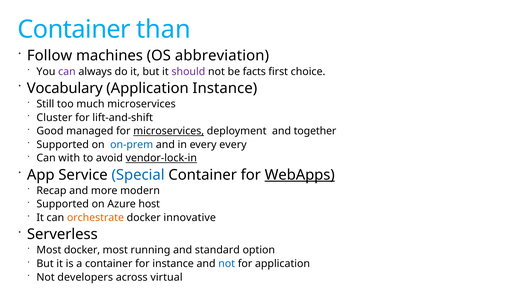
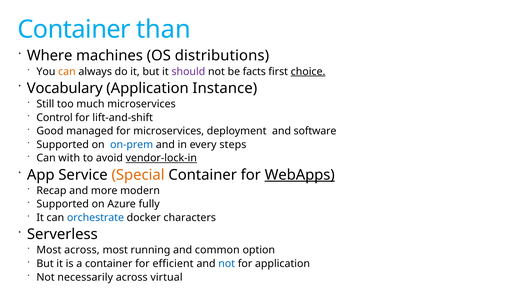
Follow: Follow -> Where
abbreviation: abbreviation -> distributions
can at (67, 72) colour: purple -> orange
choice underline: none -> present
Cluster: Cluster -> Control
microservices at (169, 131) underline: present -> none
together: together -> software
every every: every -> steps
Special colour: blue -> orange
host: host -> fully
orchestrate colour: orange -> blue
innovative: innovative -> characters
Most docker: docker -> across
standard: standard -> common
for instance: instance -> efficient
developers: developers -> necessarily
